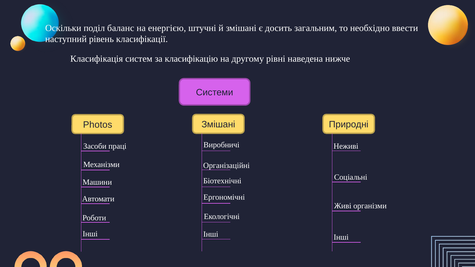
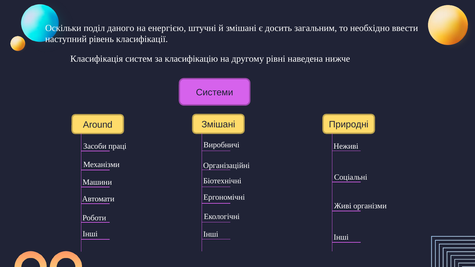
баланс: баланс -> даного
Photos: Photos -> Around
